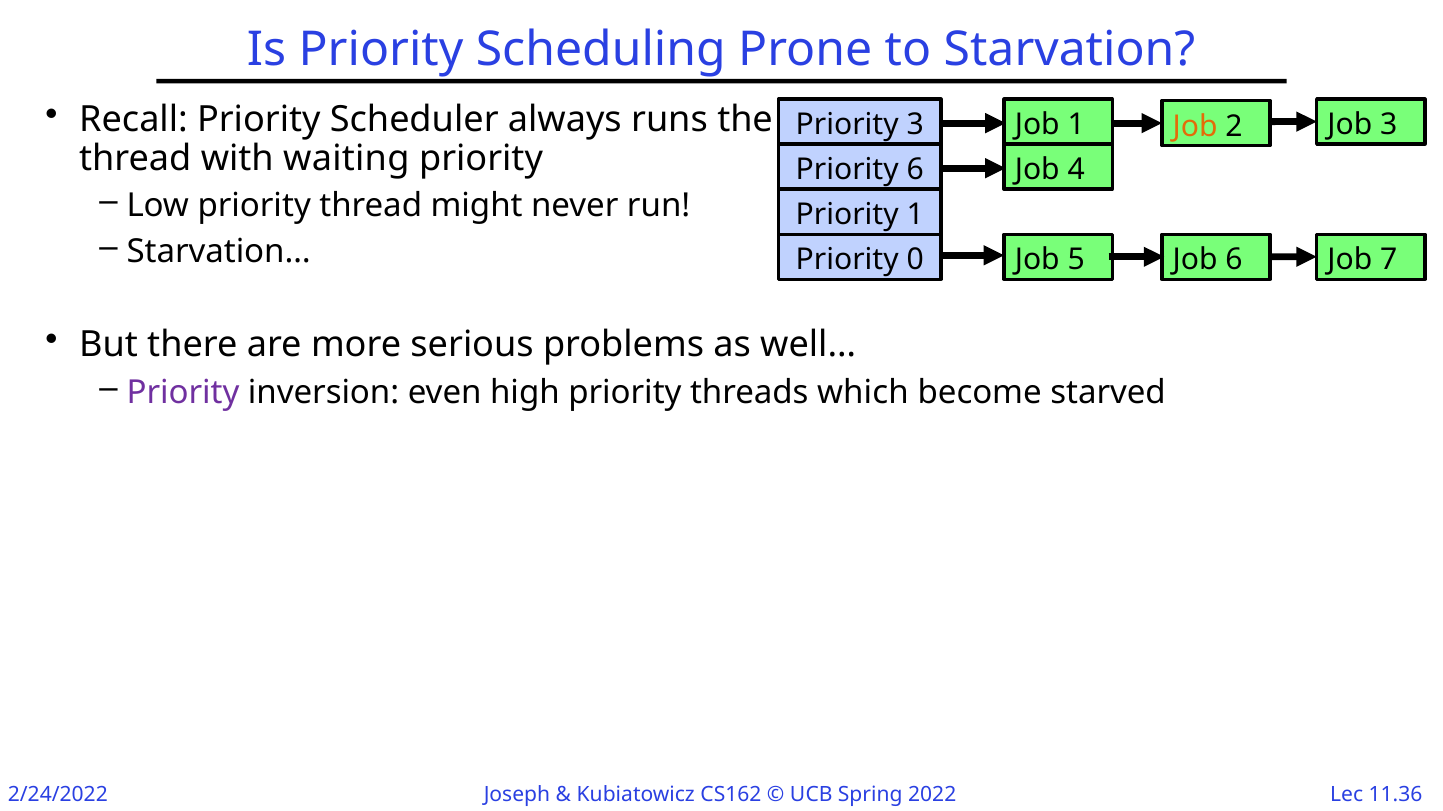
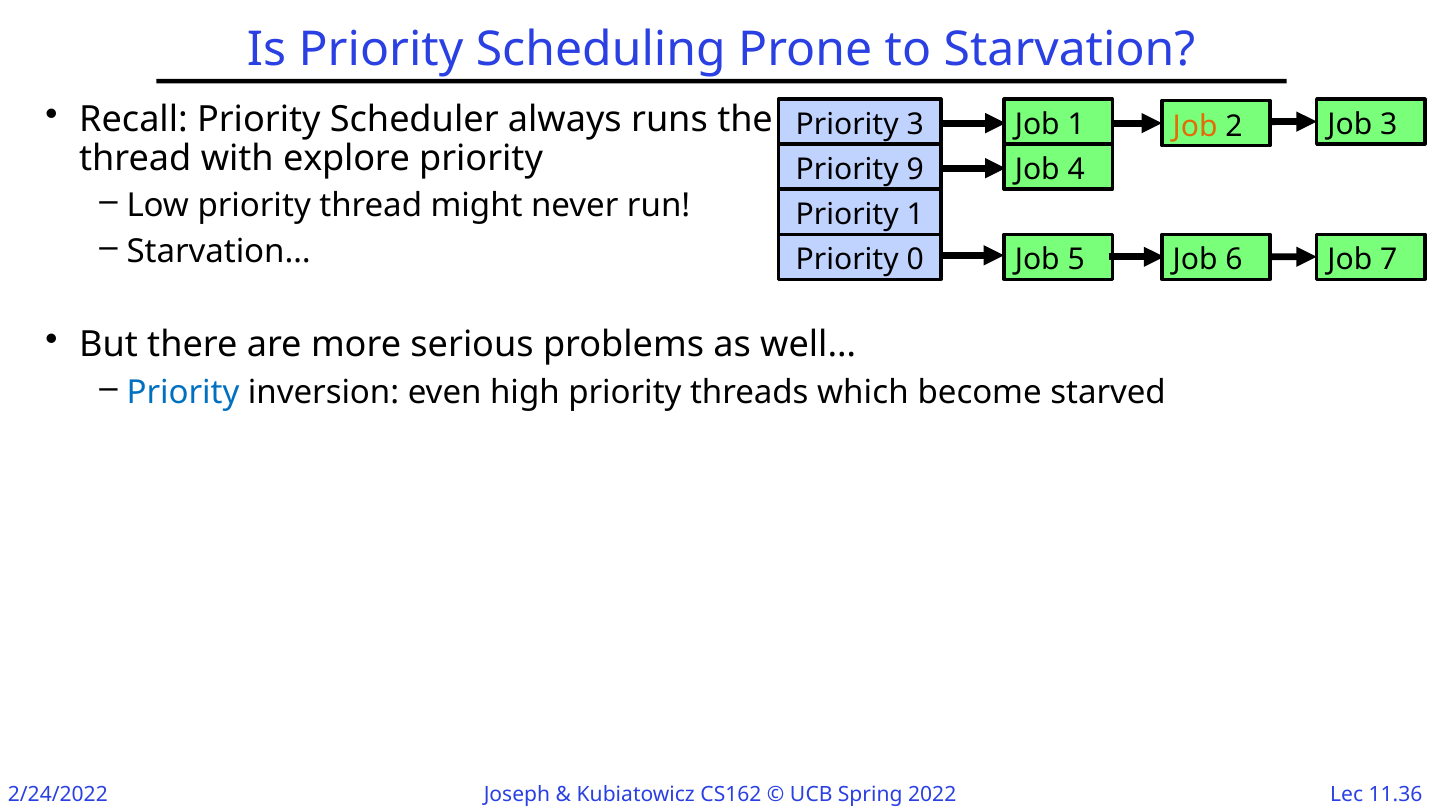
waiting: waiting -> explore
Priority 6: 6 -> 9
Priority at (183, 393) colour: purple -> blue
